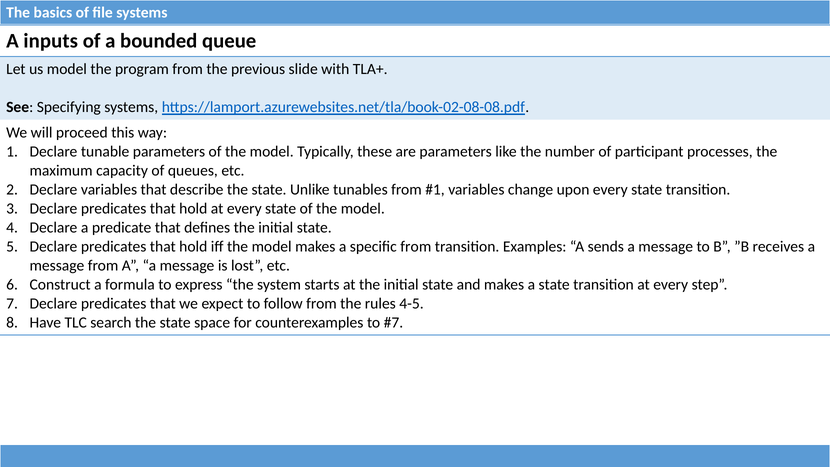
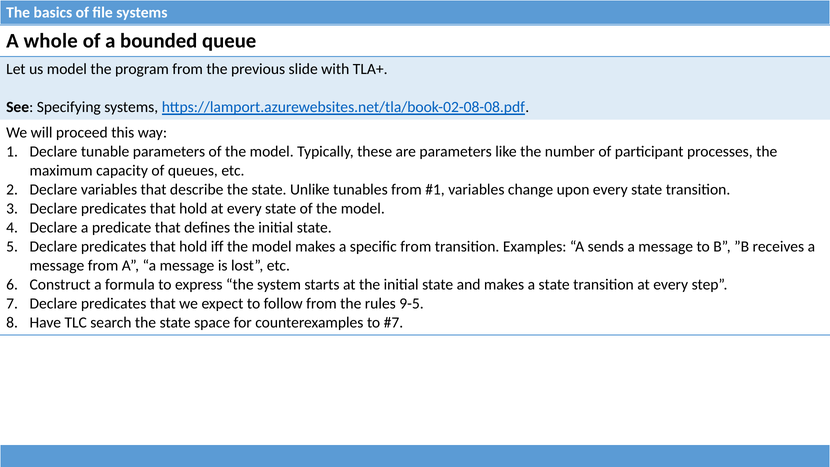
inputs: inputs -> whole
4-5: 4-5 -> 9-5
